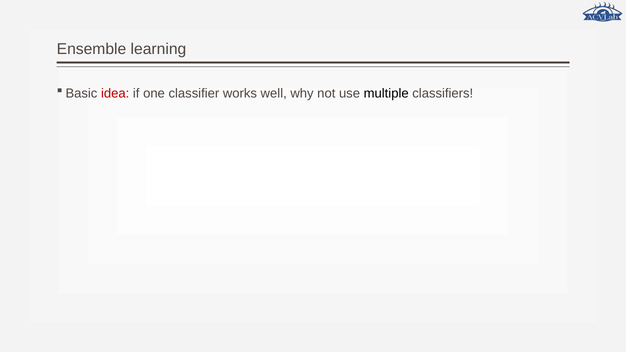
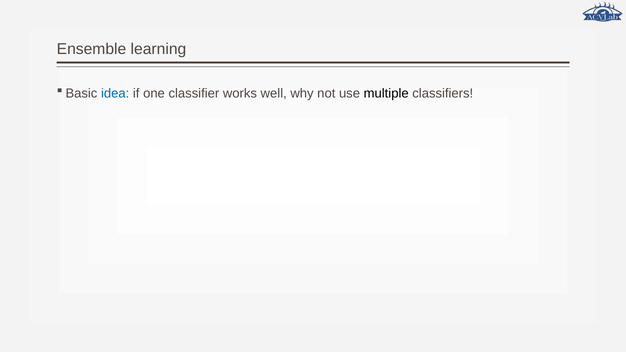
idea colour: red -> blue
